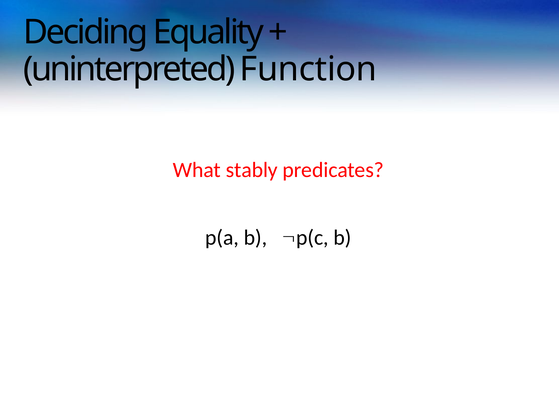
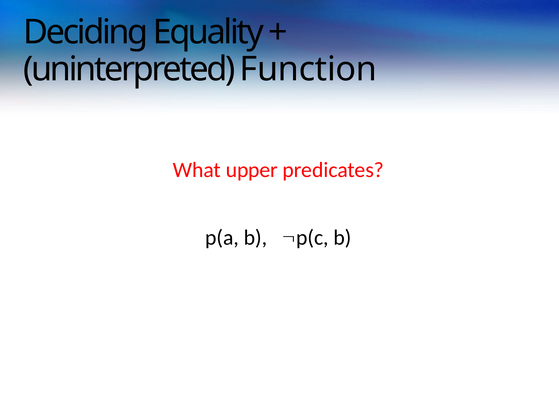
stably: stably -> upper
